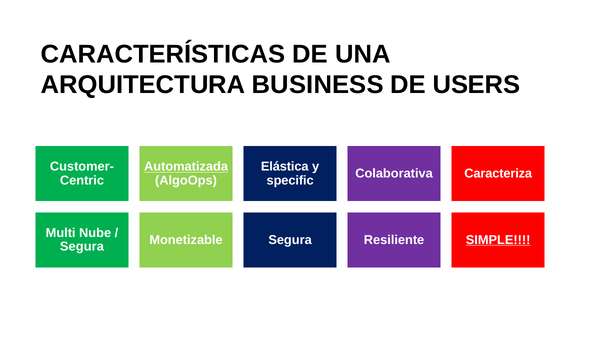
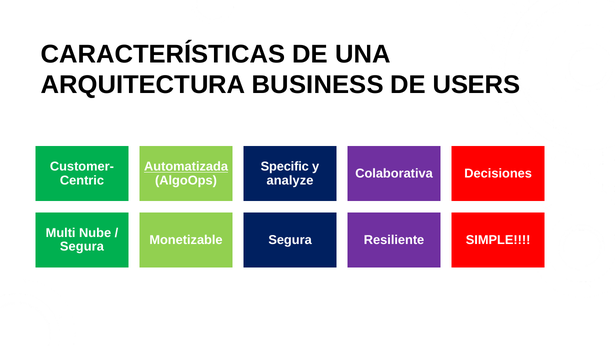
Elástica: Elástica -> Specific
Caracteriza: Caracteriza -> Decisiones
specific: specific -> analyze
SIMPLE underline: present -> none
